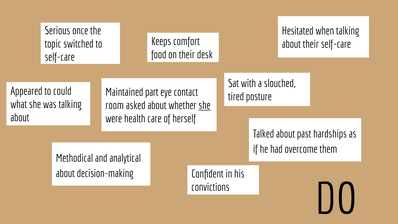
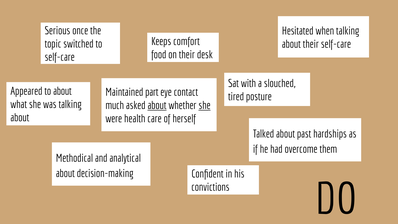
to could: could -> about
room: room -> much
about at (157, 105) underline: none -> present
